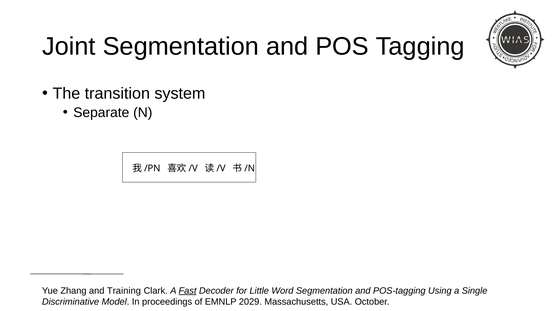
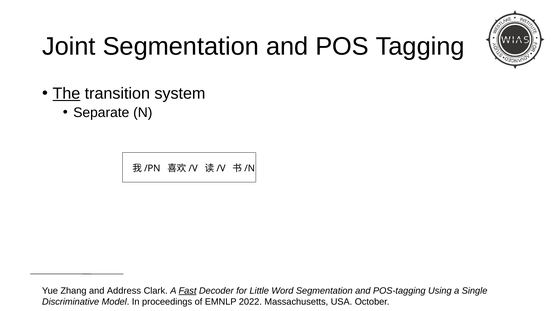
The underline: none -> present
Training: Training -> Address
2029: 2029 -> 2022
